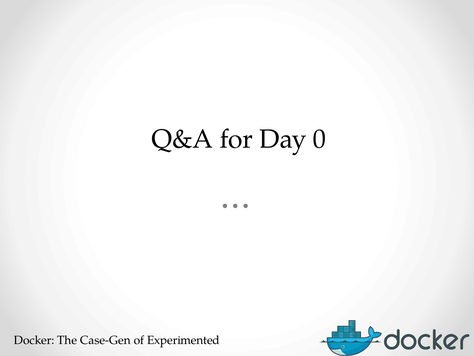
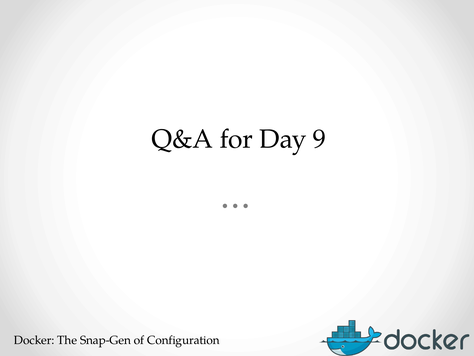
0: 0 -> 9
Case-Gen: Case-Gen -> Snap-Gen
Experimented: Experimented -> Configuration
